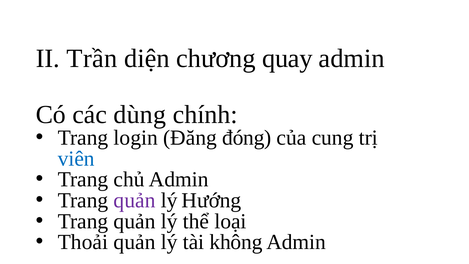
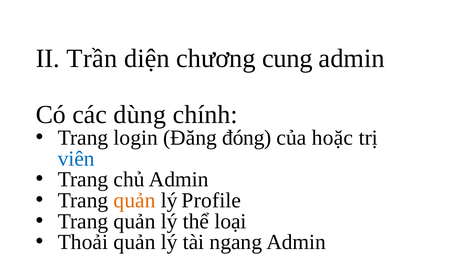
quay: quay -> cung
cung: cung -> hoặc
quản at (135, 200) colour: purple -> orange
Hướng: Hướng -> Profile
không: không -> ngang
